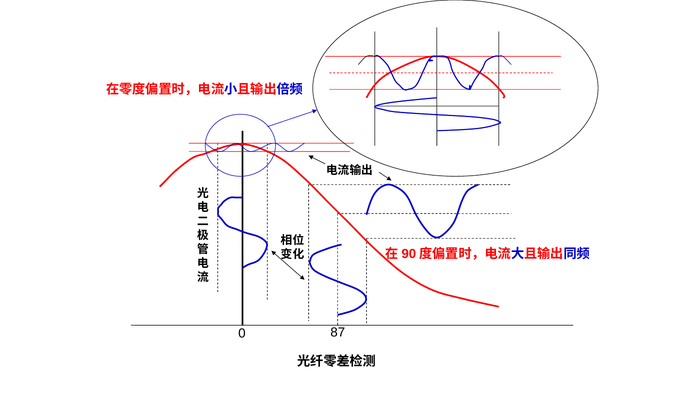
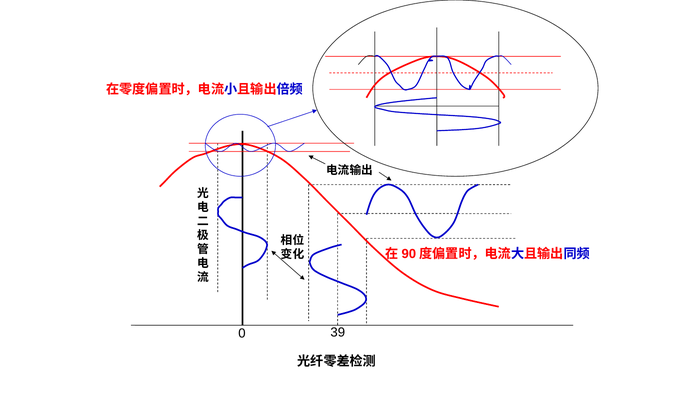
87: 87 -> 39
